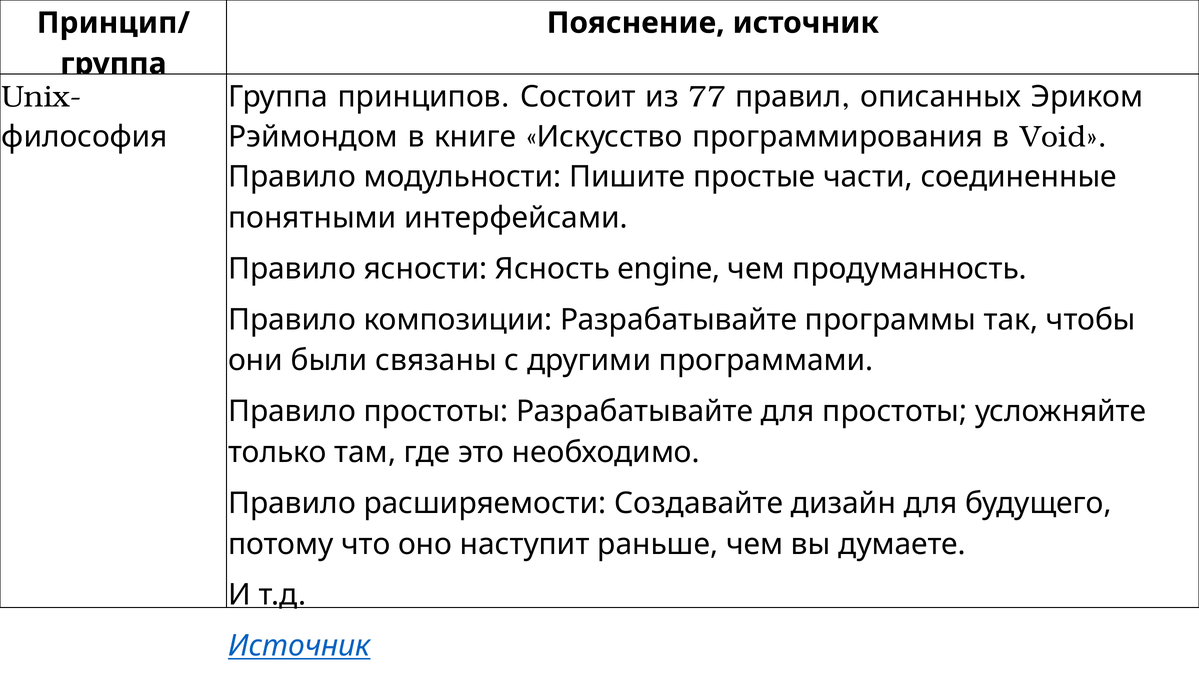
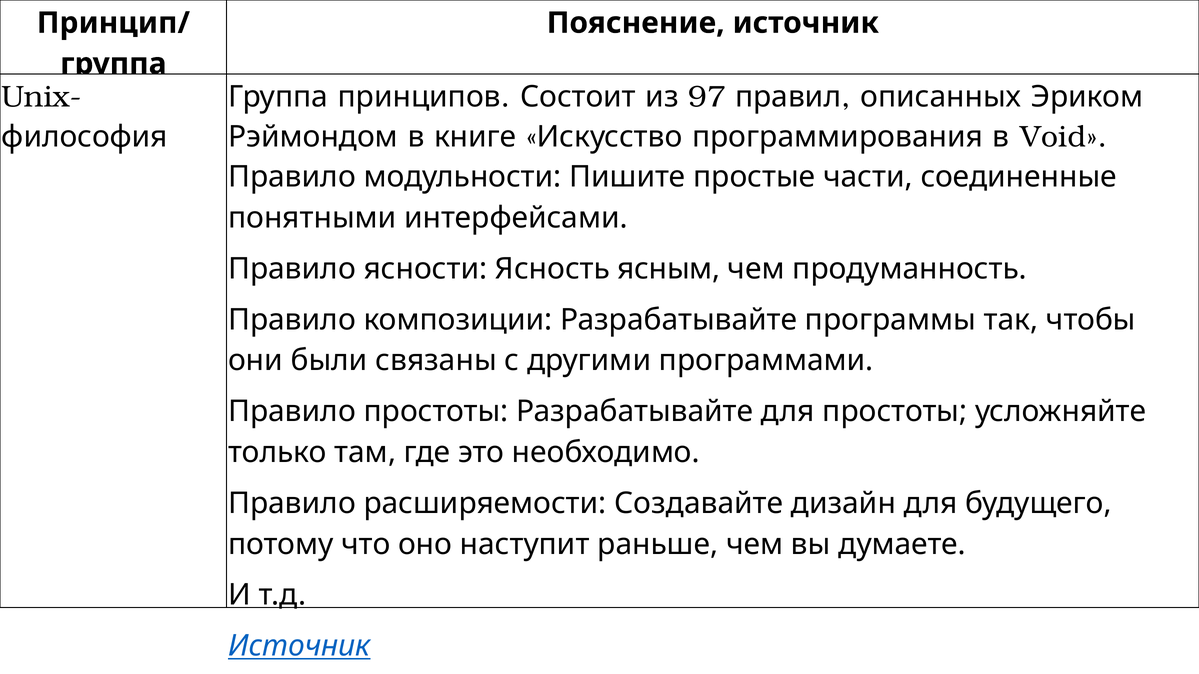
77: 77 -> 97
engine: engine -> ясным
